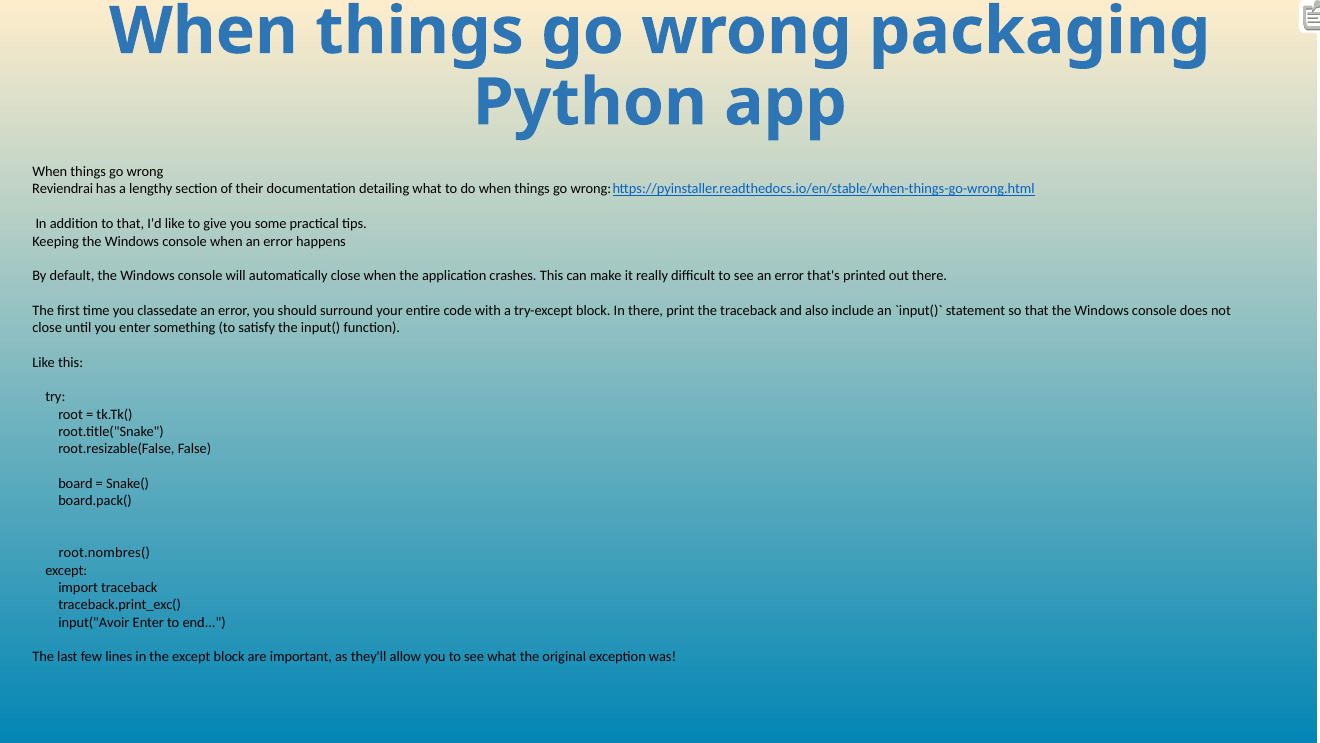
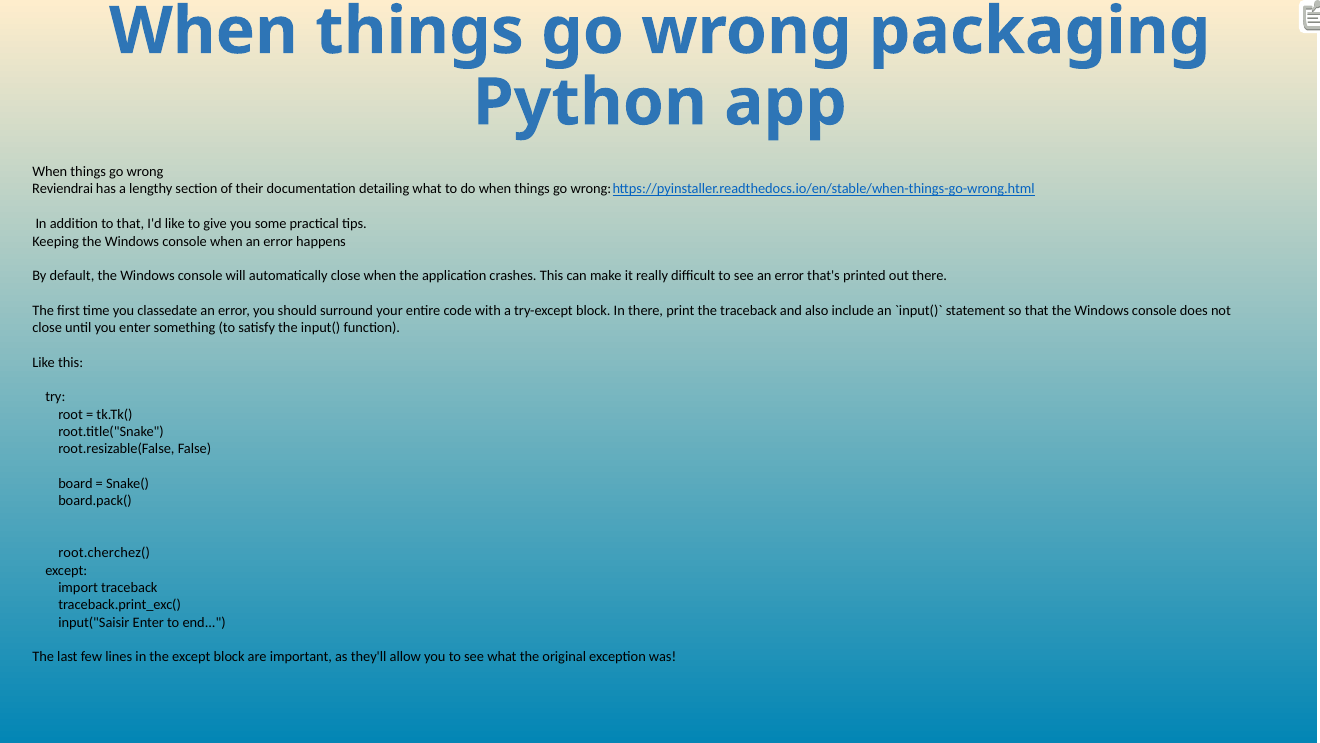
root.nombres(: root.nombres( -> root.cherchez(
input("Avoir: input("Avoir -> input("Saisir
